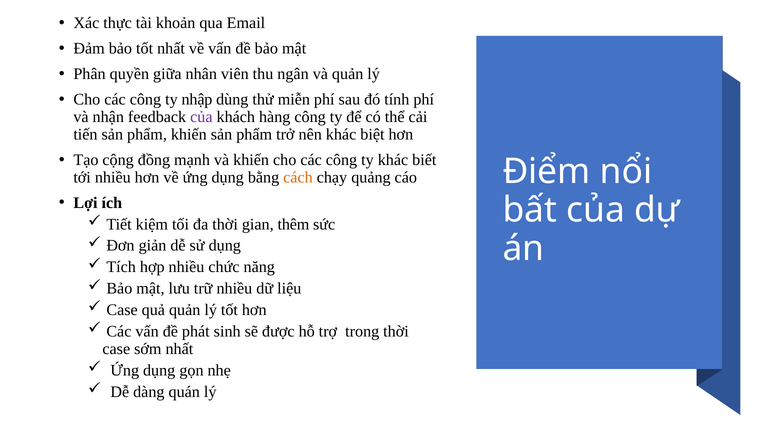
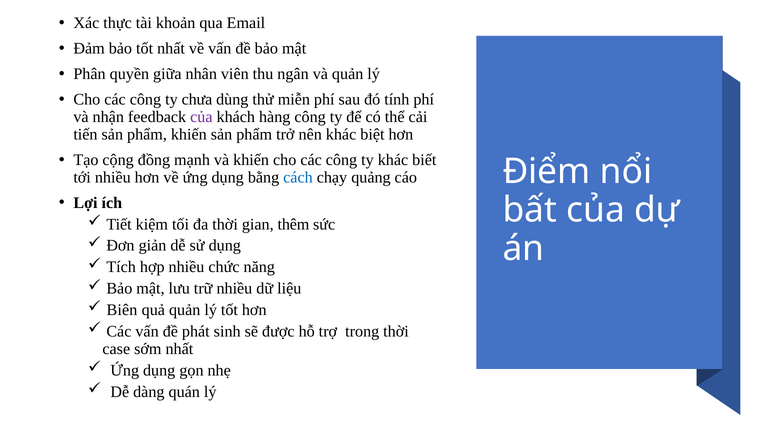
nhập: nhập -> chưa
cách colour: orange -> blue
Case at (122, 310): Case -> Biên
